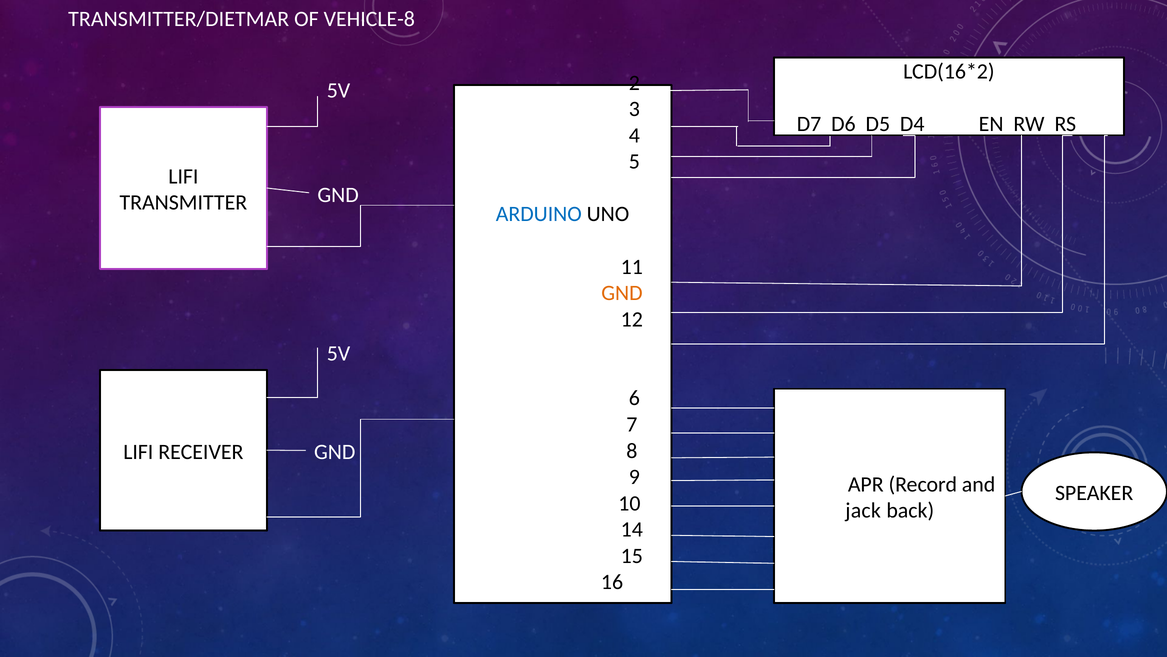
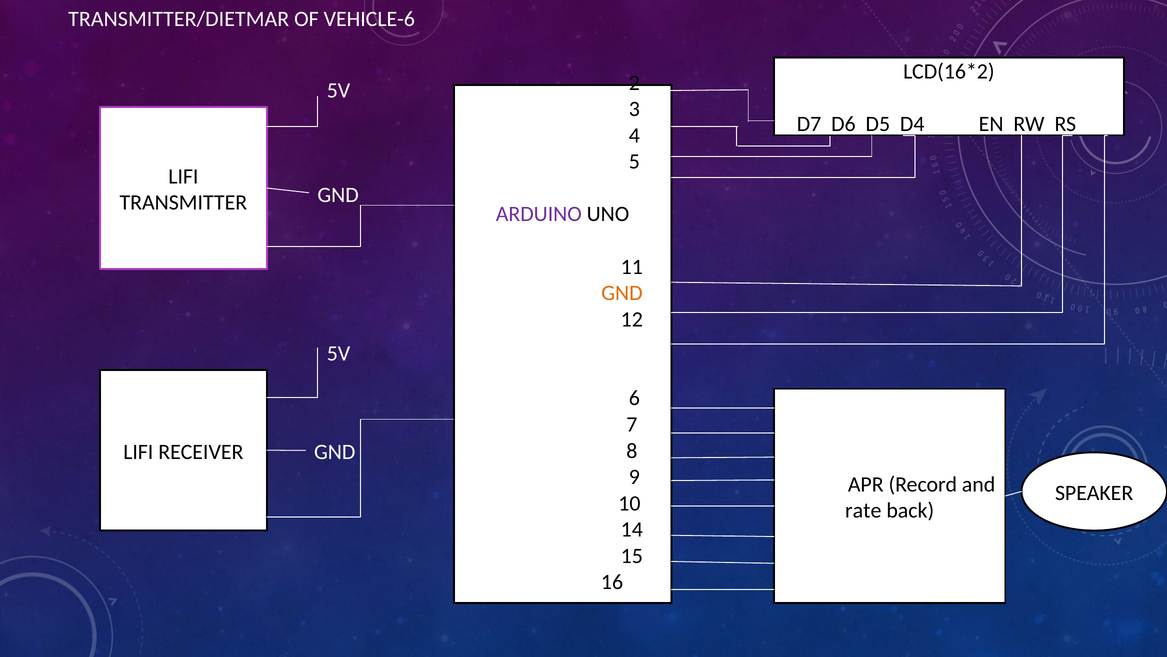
VEHICLE-8: VEHICLE-8 -> VEHICLE-6
ARDUINO colour: blue -> purple
jack: jack -> rate
